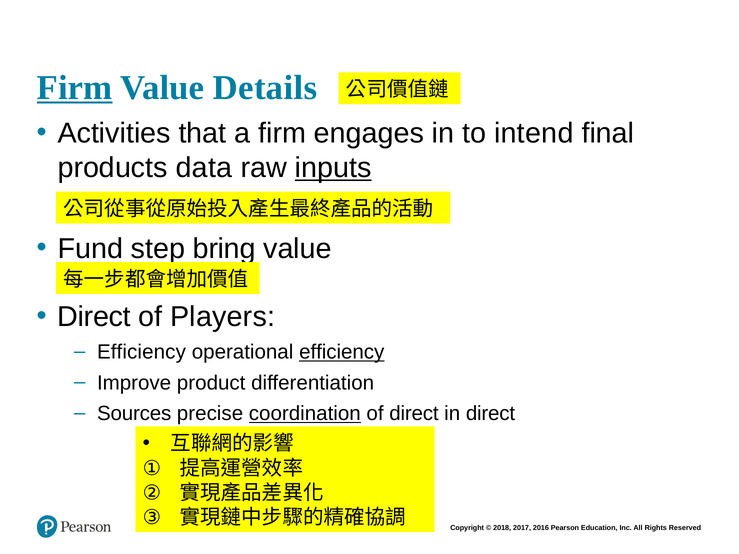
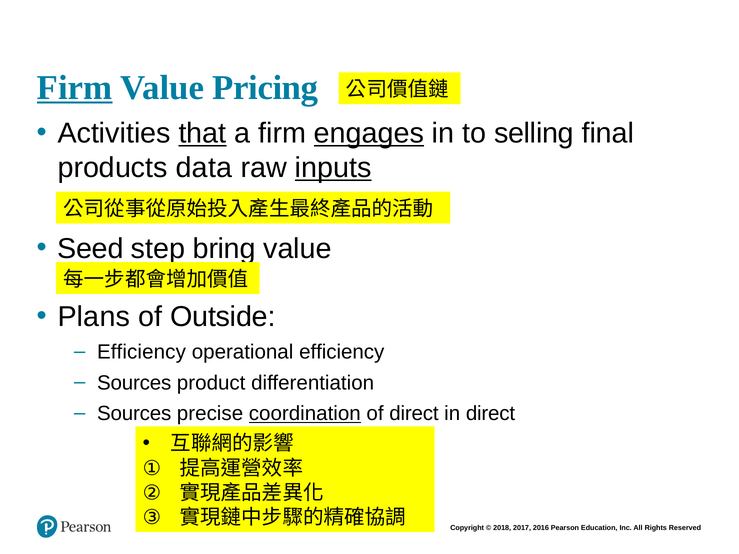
Details: Details -> Pricing
that underline: none -> present
engages underline: none -> present
intend: intend -> selling
Fund: Fund -> Seed
Direct at (94, 317): Direct -> Plans
Players: Players -> Outside
efficiency at (342, 352) underline: present -> none
Improve at (134, 383): Improve -> Sources
